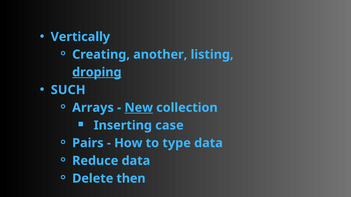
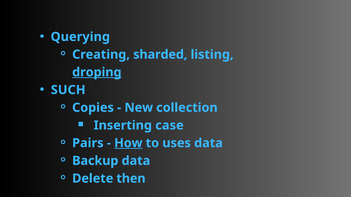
Vertically: Vertically -> Querying
another: another -> sharded
Arrays: Arrays -> Copies
New underline: present -> none
How underline: none -> present
type: type -> uses
Reduce: Reduce -> Backup
